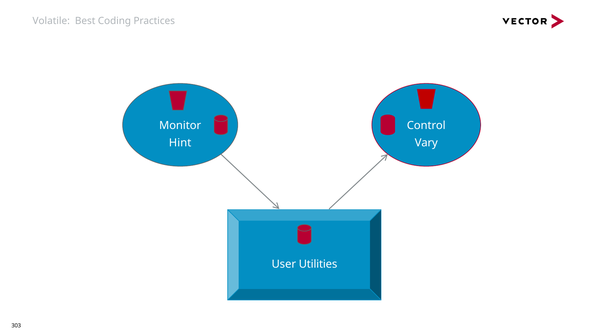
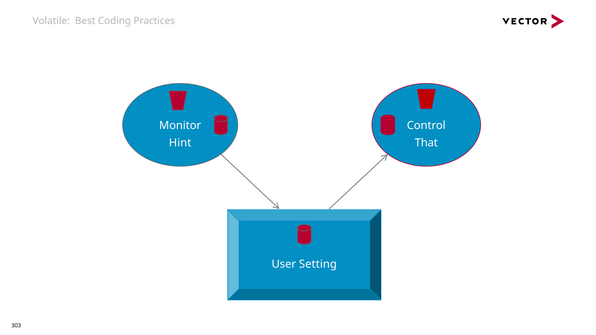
Vary: Vary -> That
Utilities: Utilities -> Setting
